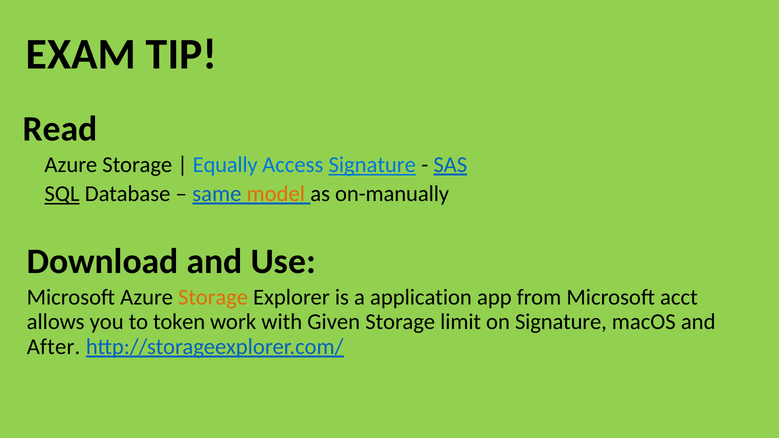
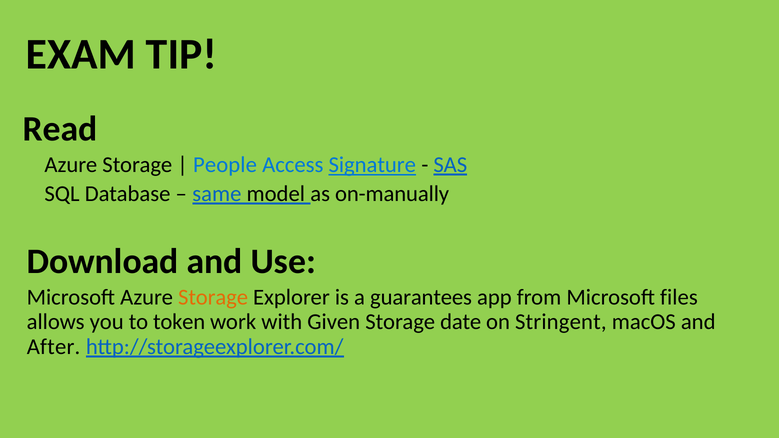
Equally: Equally -> People
SQL underline: present -> none
model colour: orange -> black
application: application -> guarantees
acct: acct -> files
limit: limit -> date
on Signature: Signature -> Stringent
